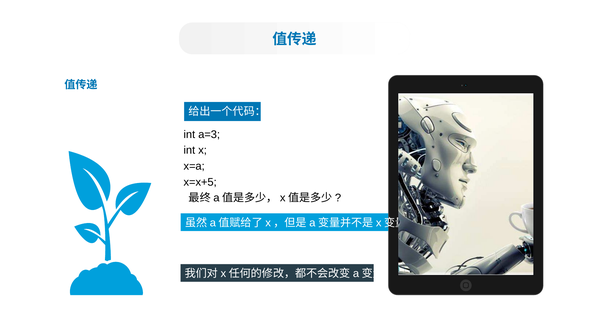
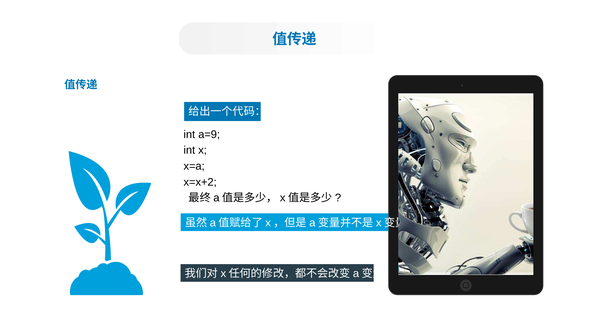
a=3: a=3 -> a=9
x=x+5: x=x+5 -> x=x+2
